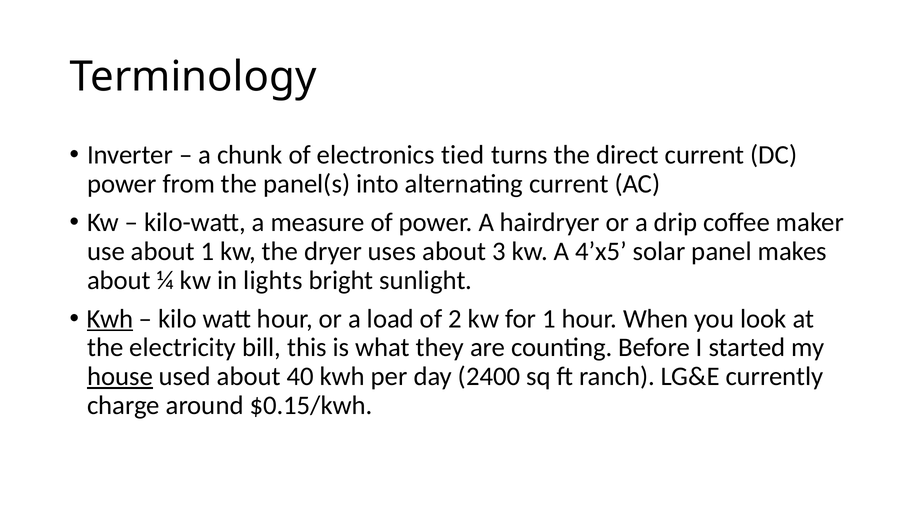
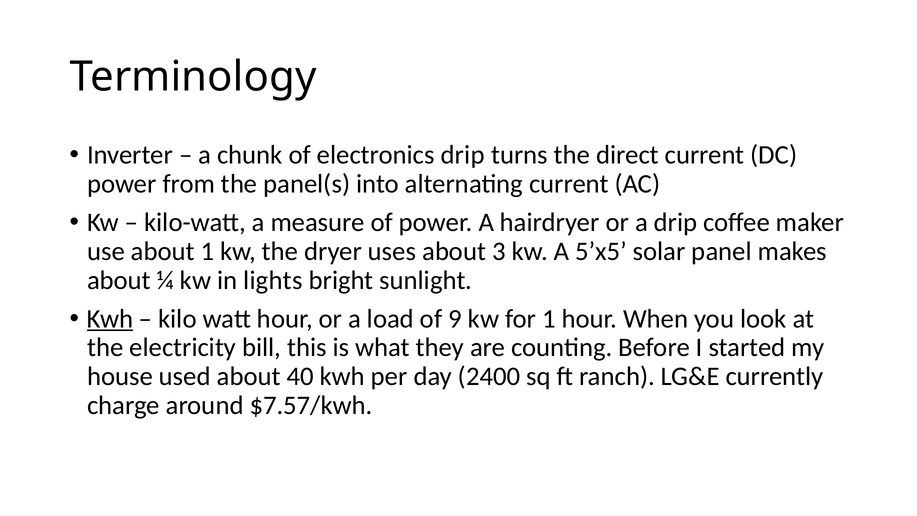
electronics tied: tied -> drip
4’x5: 4’x5 -> 5’x5
2: 2 -> 9
house underline: present -> none
$0.15/kwh: $0.15/kwh -> $7.57/kwh
